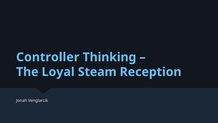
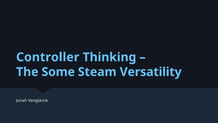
Loyal: Loyal -> Some
Reception: Reception -> Versatility
